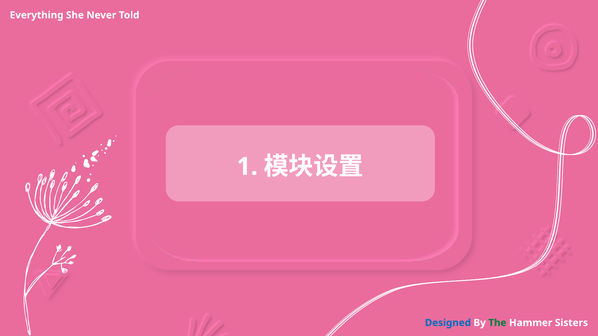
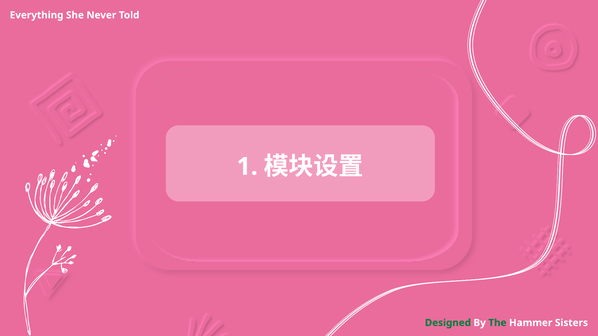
Designed colour: blue -> green
